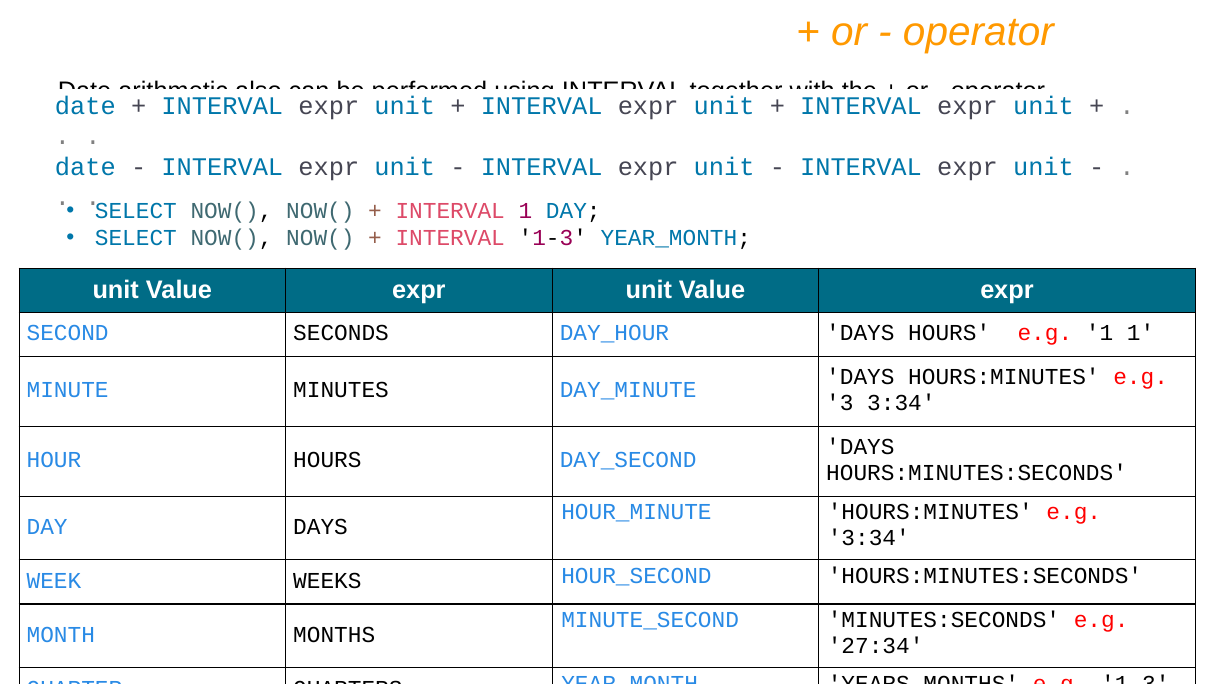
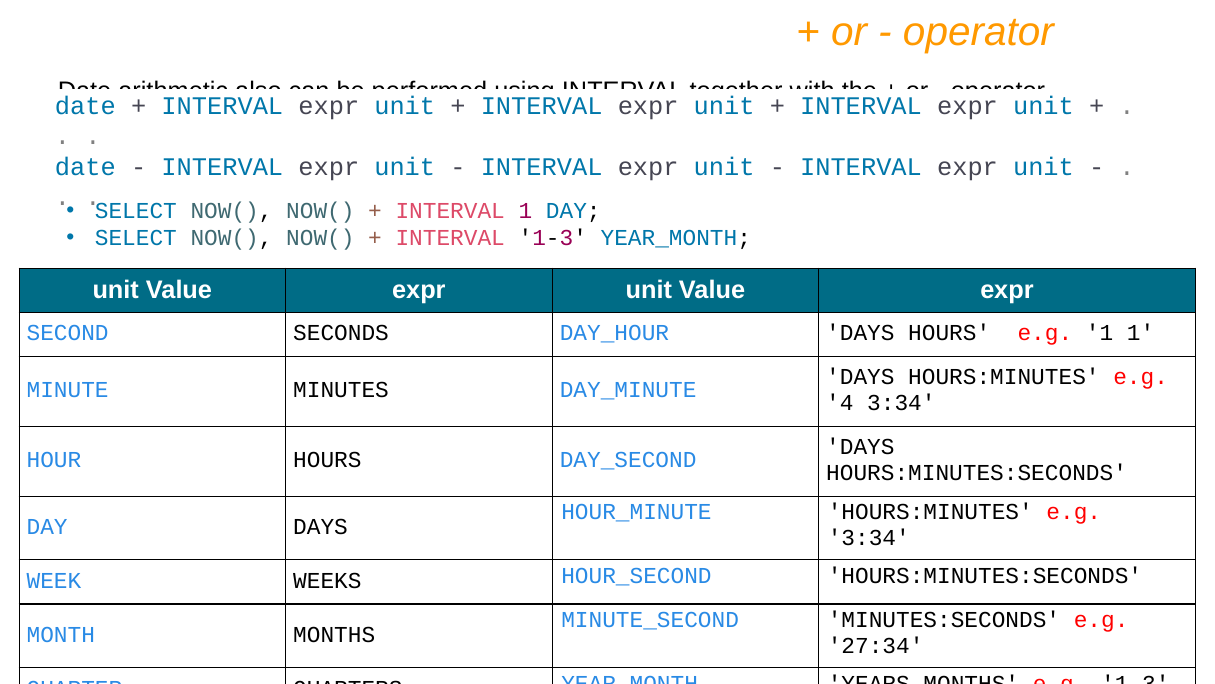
3: 3 -> 4
